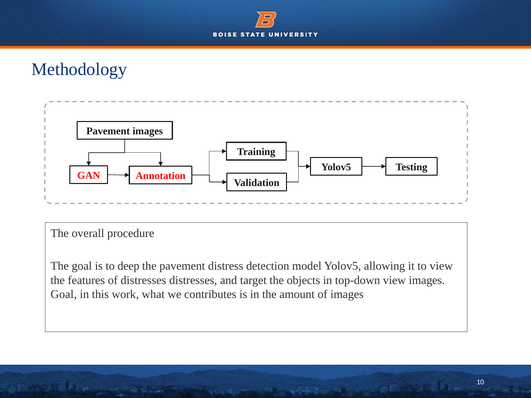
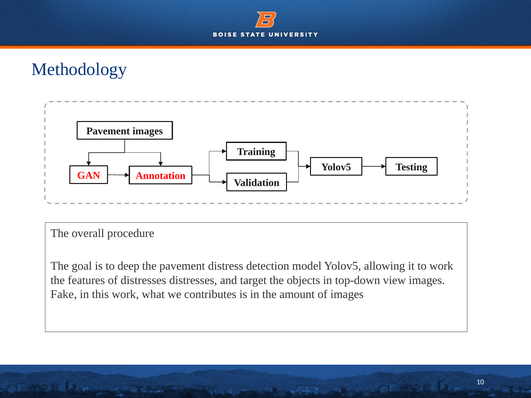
to view: view -> work
Goal at (64, 295): Goal -> Fake
